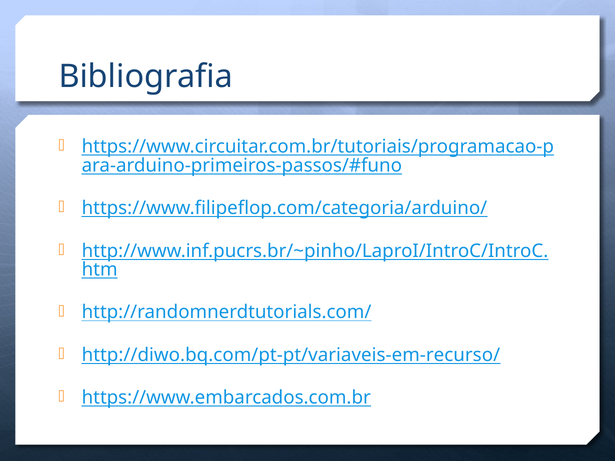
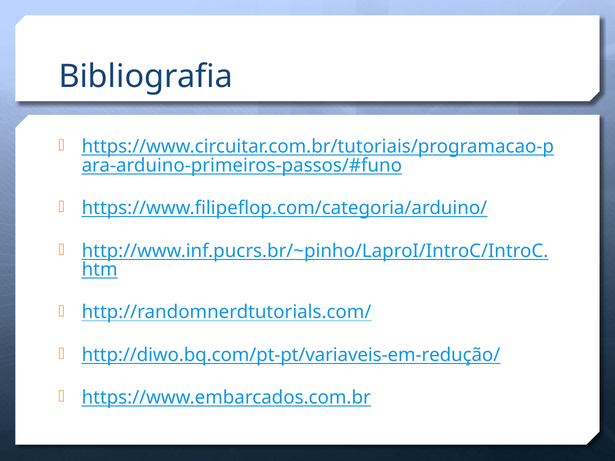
http://diwo.bq.com/pt-pt/variaveis-em-recurso/: http://diwo.bq.com/pt-pt/variaveis-em-recurso/ -> http://diwo.bq.com/pt-pt/variaveis-em-redução/
